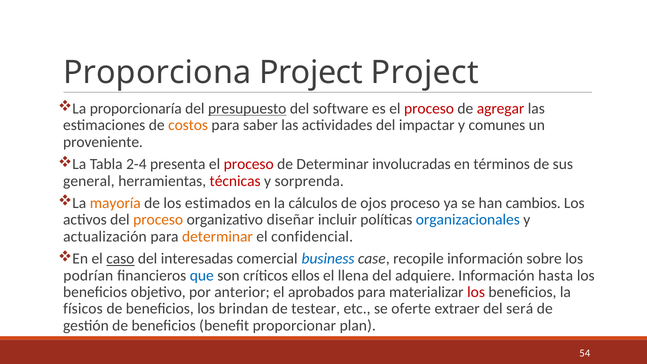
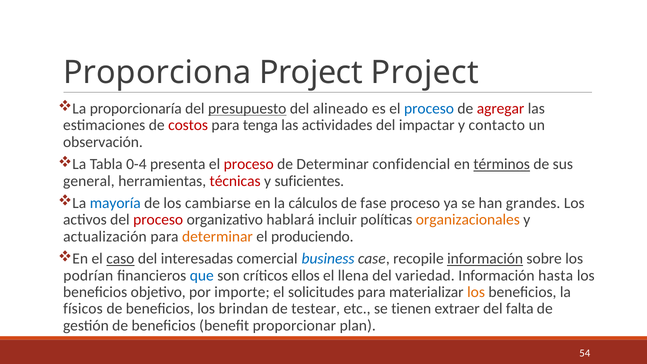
software: software -> alineado
proceso at (429, 109) colour: red -> blue
costos colour: orange -> red
saber: saber -> tenga
comunes: comunes -> contacto
proveniente: proveniente -> observación
2-4: 2-4 -> 0-4
involucradas: involucradas -> confidencial
términos underline: none -> present
sorprenda: sorprenda -> suficientes
mayoría colour: orange -> blue
estimados: estimados -> cambiarse
ojos: ojos -> fase
cambios: cambios -> grandes
proceso at (158, 220) colour: orange -> red
diseñar: diseñar -> hablará
organizacionales colour: blue -> orange
confidencial: confidencial -> produciendo
información at (485, 259) underline: none -> present
adquiere: adquiere -> variedad
anterior: anterior -> importe
aprobados: aprobados -> solicitudes
los at (476, 292) colour: red -> orange
oferte: oferte -> tienen
será: será -> falta
